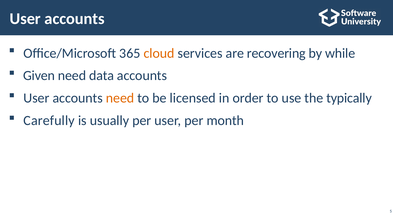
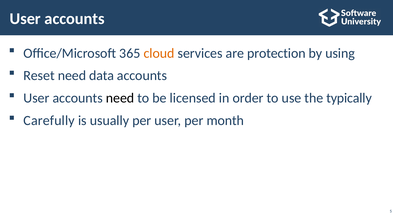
recovering: recovering -> protection
while: while -> using
Given: Given -> Reset
need at (120, 98) colour: orange -> black
